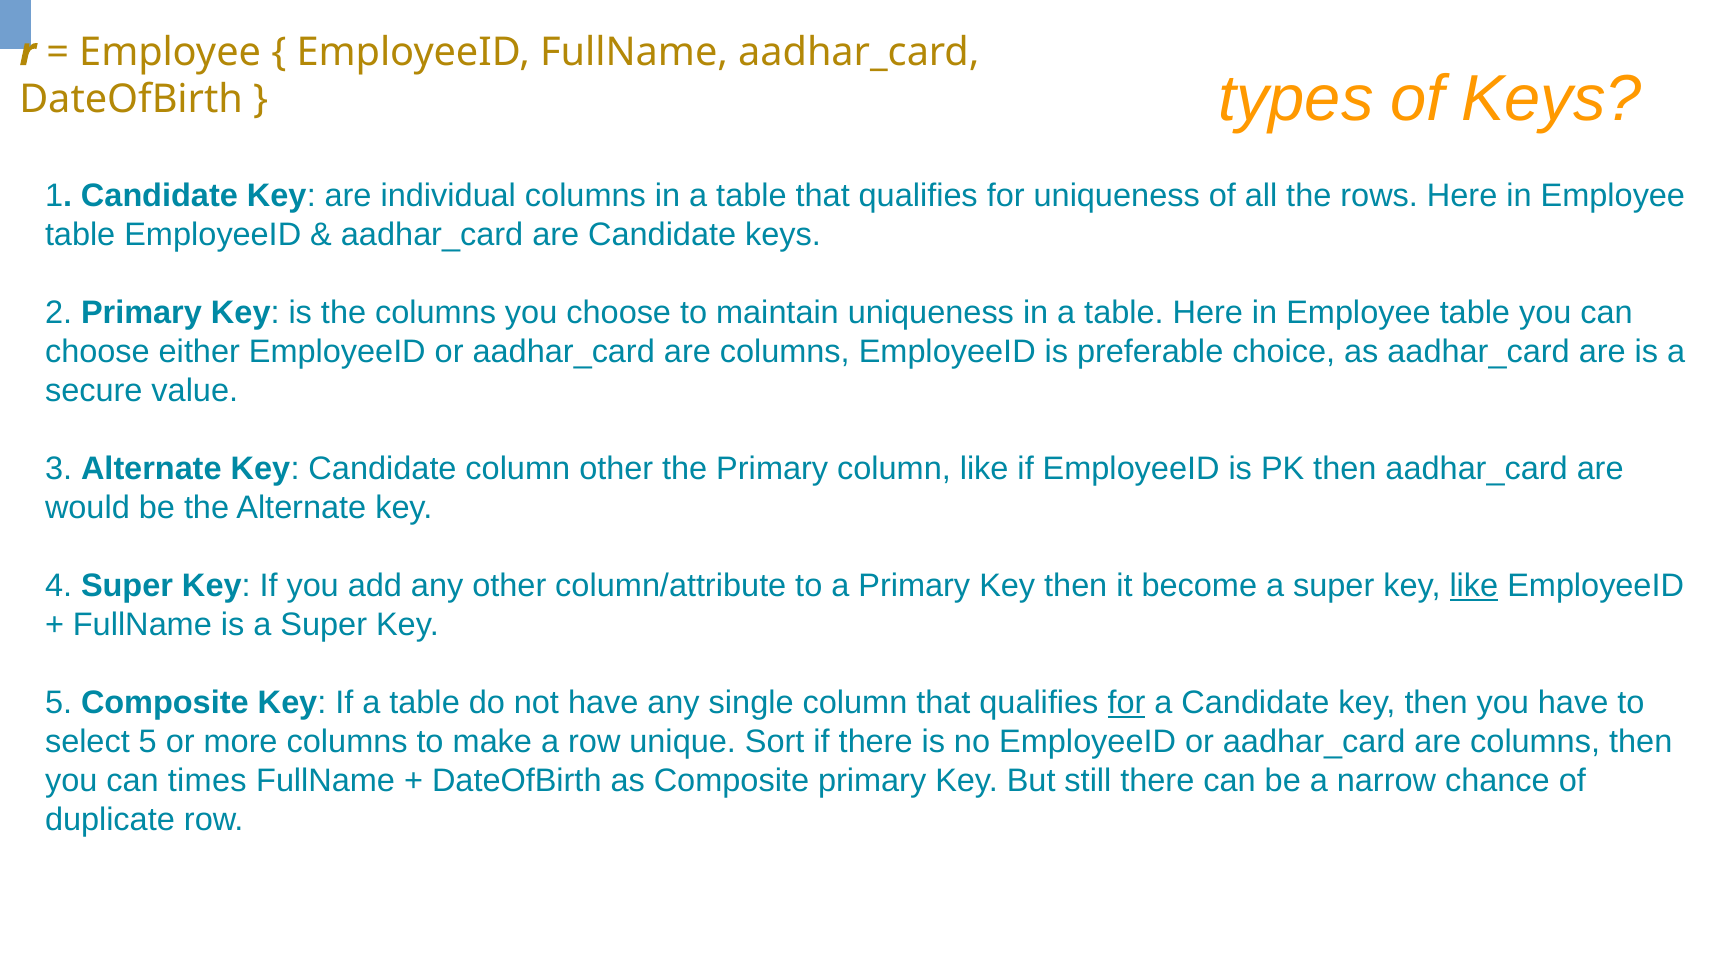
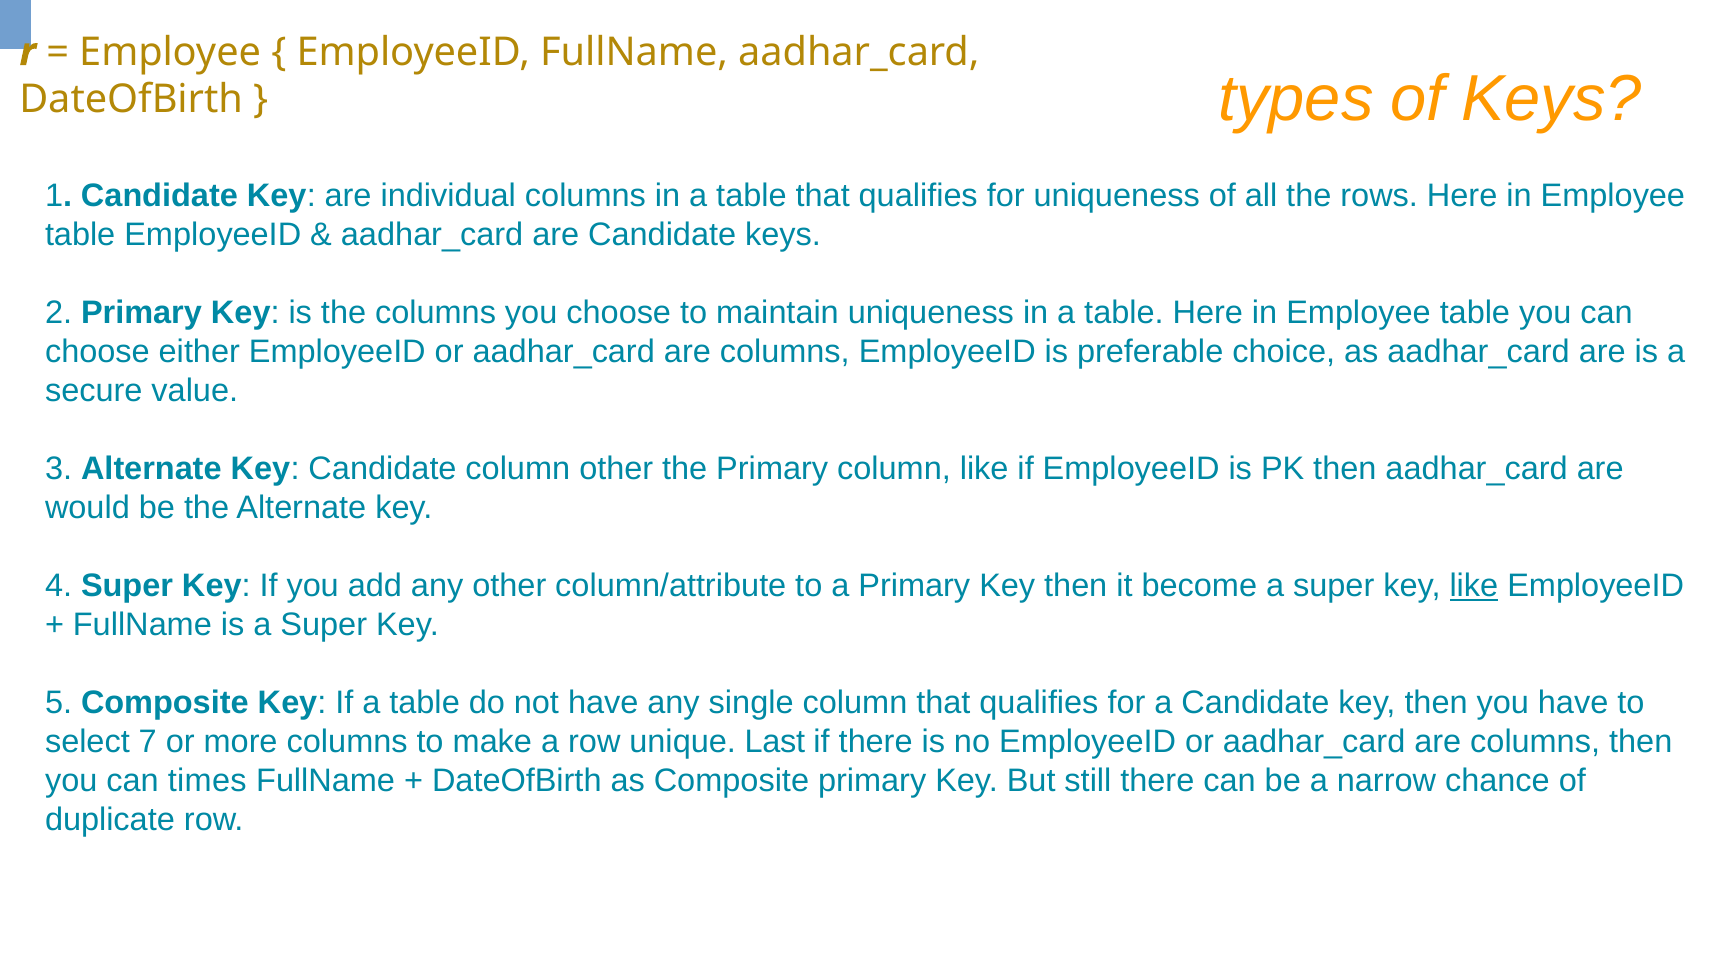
for at (1126, 703) underline: present -> none
select 5: 5 -> 7
Sort: Sort -> Last
